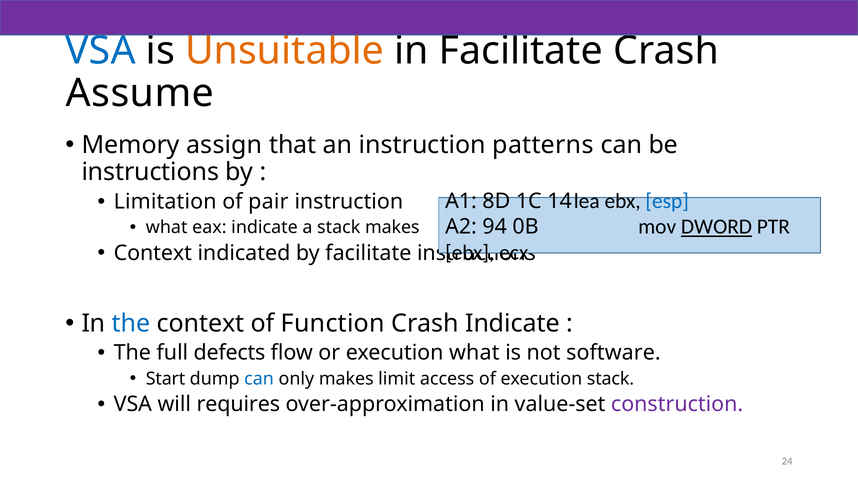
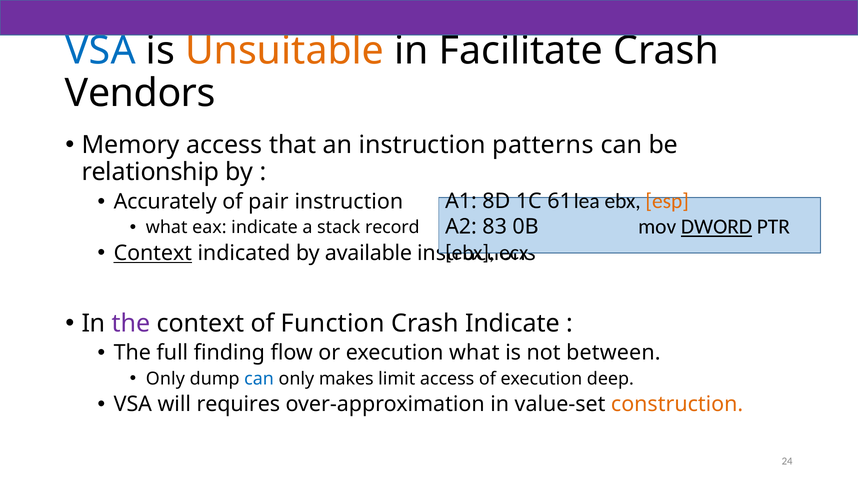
Assume: Assume -> Vendors
Memory assign: assign -> access
instructions at (150, 172): instructions -> relationship
Limitation: Limitation -> Accurately
14: 14 -> 61
esp colour: blue -> orange
stack makes: makes -> record
94: 94 -> 83
Context at (153, 253) underline: none -> present
by facilitate: facilitate -> available
the at (131, 323) colour: blue -> purple
defects: defects -> finding
software: software -> between
Start at (166, 378): Start -> Only
execution stack: stack -> deep
construction colour: purple -> orange
